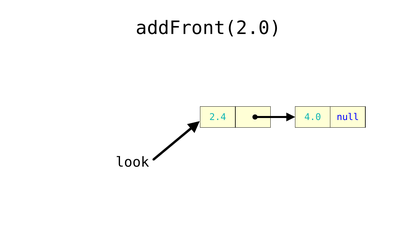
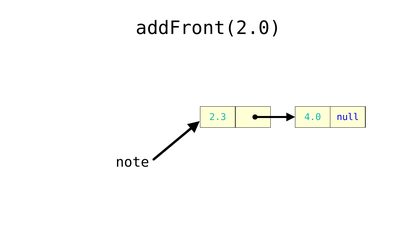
2.4: 2.4 -> 2.3
look: look -> note
